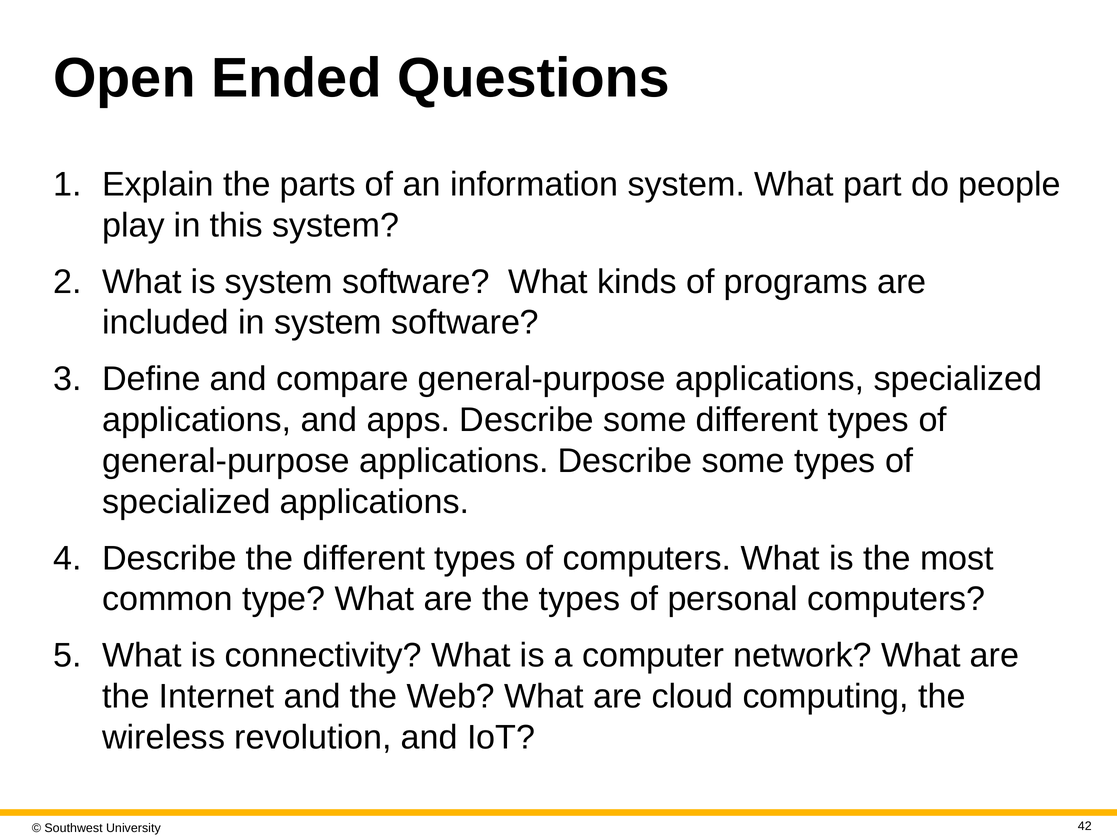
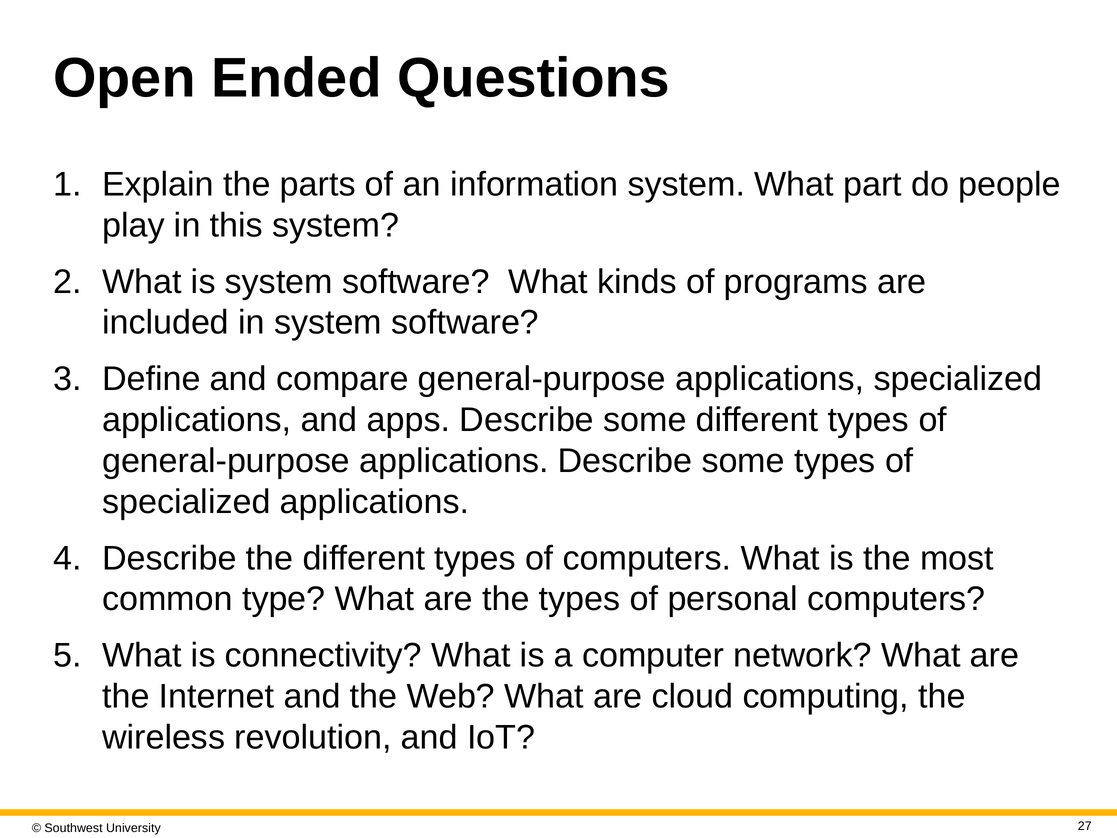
42: 42 -> 27
